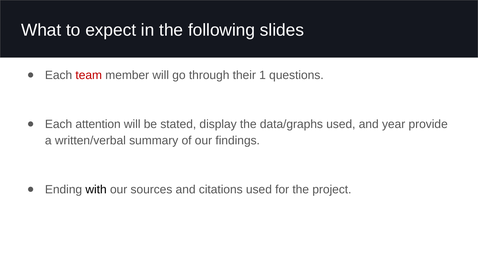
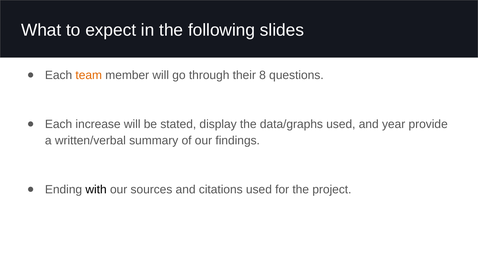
team colour: red -> orange
1: 1 -> 8
attention: attention -> increase
